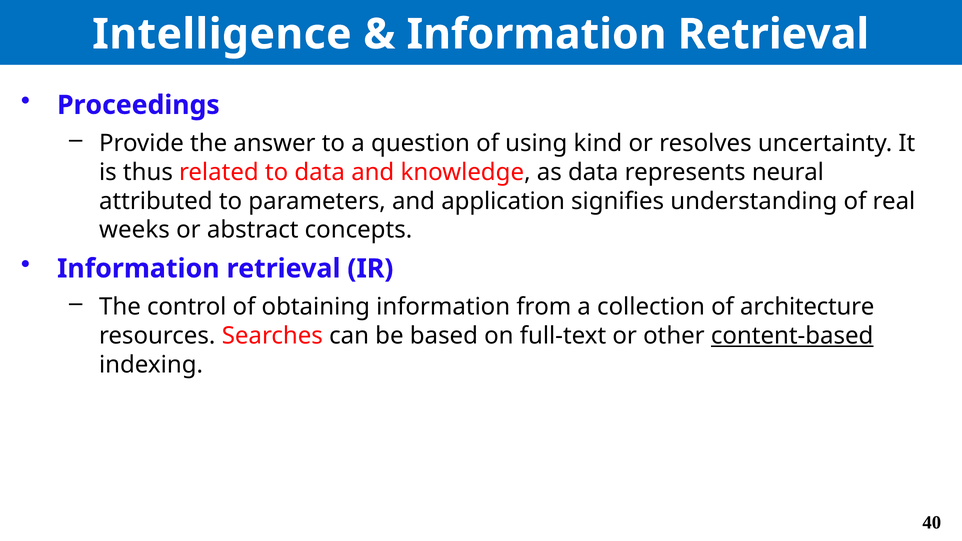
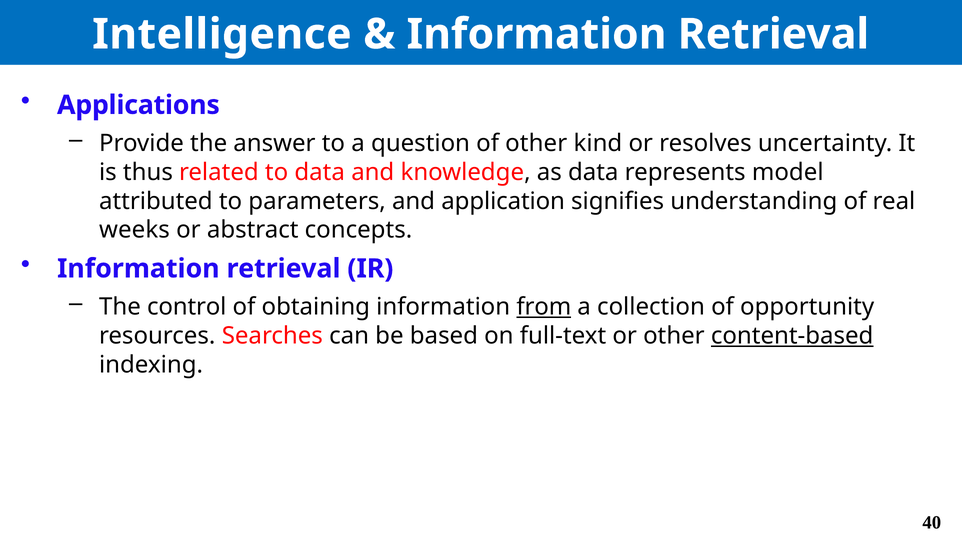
Proceedings: Proceedings -> Applications
of using: using -> other
neural: neural -> model
from underline: none -> present
architecture: architecture -> opportunity
